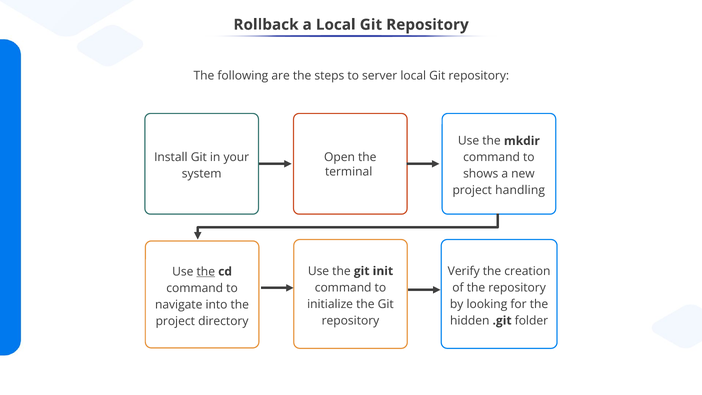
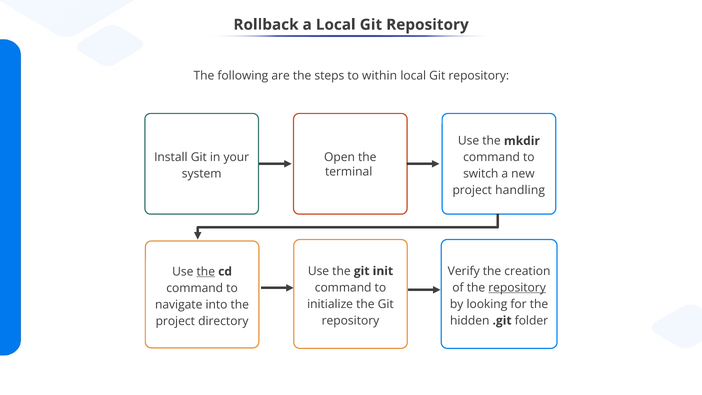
server: server -> within
shows: shows -> switch
repository at (517, 287) underline: none -> present
